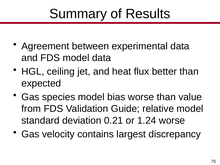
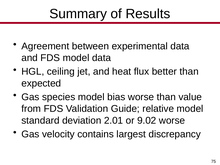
0.21: 0.21 -> 2.01
1.24: 1.24 -> 9.02
